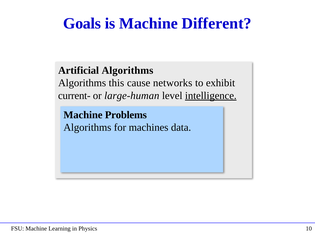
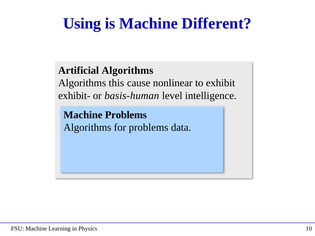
Goals: Goals -> Using
networks: networks -> nonlinear
current-: current- -> exhibit-
large-human: large-human -> basis-human
intelligence underline: present -> none
for machines: machines -> problems
